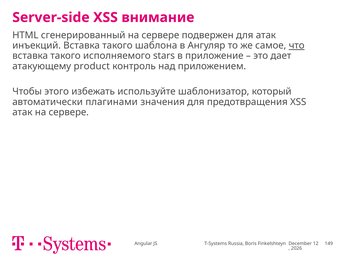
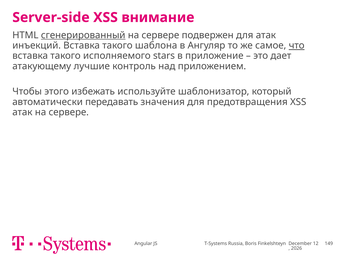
сгенерированный underline: none -> present
product: product -> лучшие
плагинами: плагинами -> передавать
